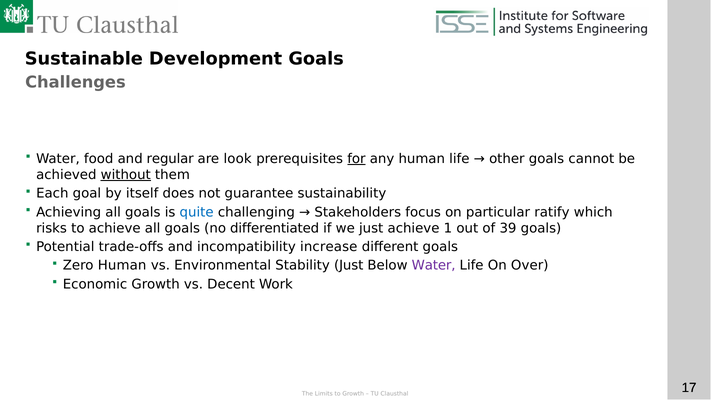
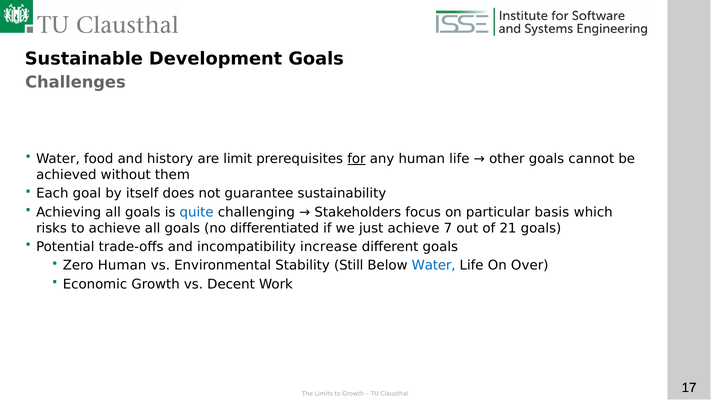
regular: regular -> history
look: look -> limit
without underline: present -> none
ratify: ratify -> basis
1: 1 -> 7
39: 39 -> 21
Stability Just: Just -> Still
Water at (434, 265) colour: purple -> blue
